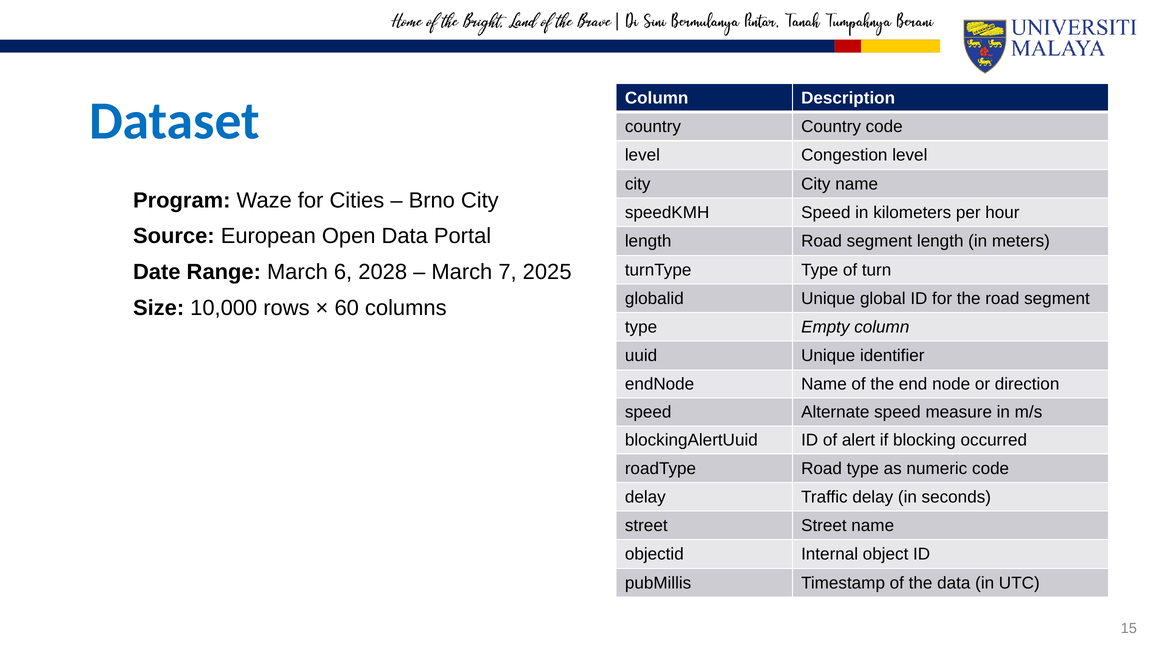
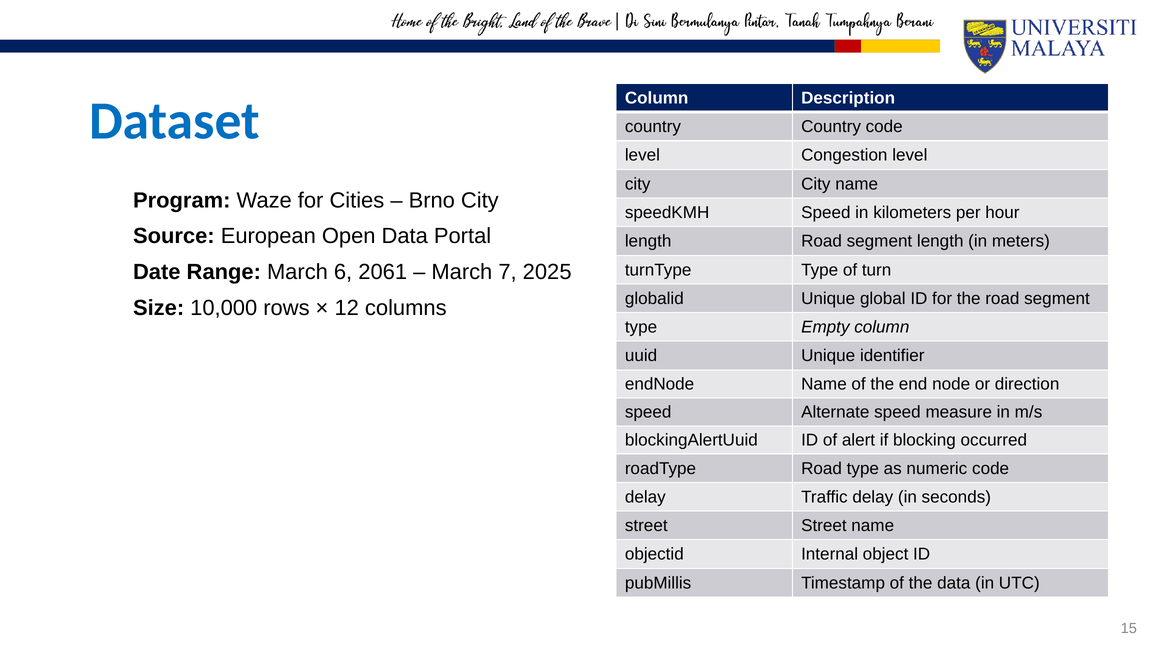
2028: 2028 -> 2061
60: 60 -> 12
